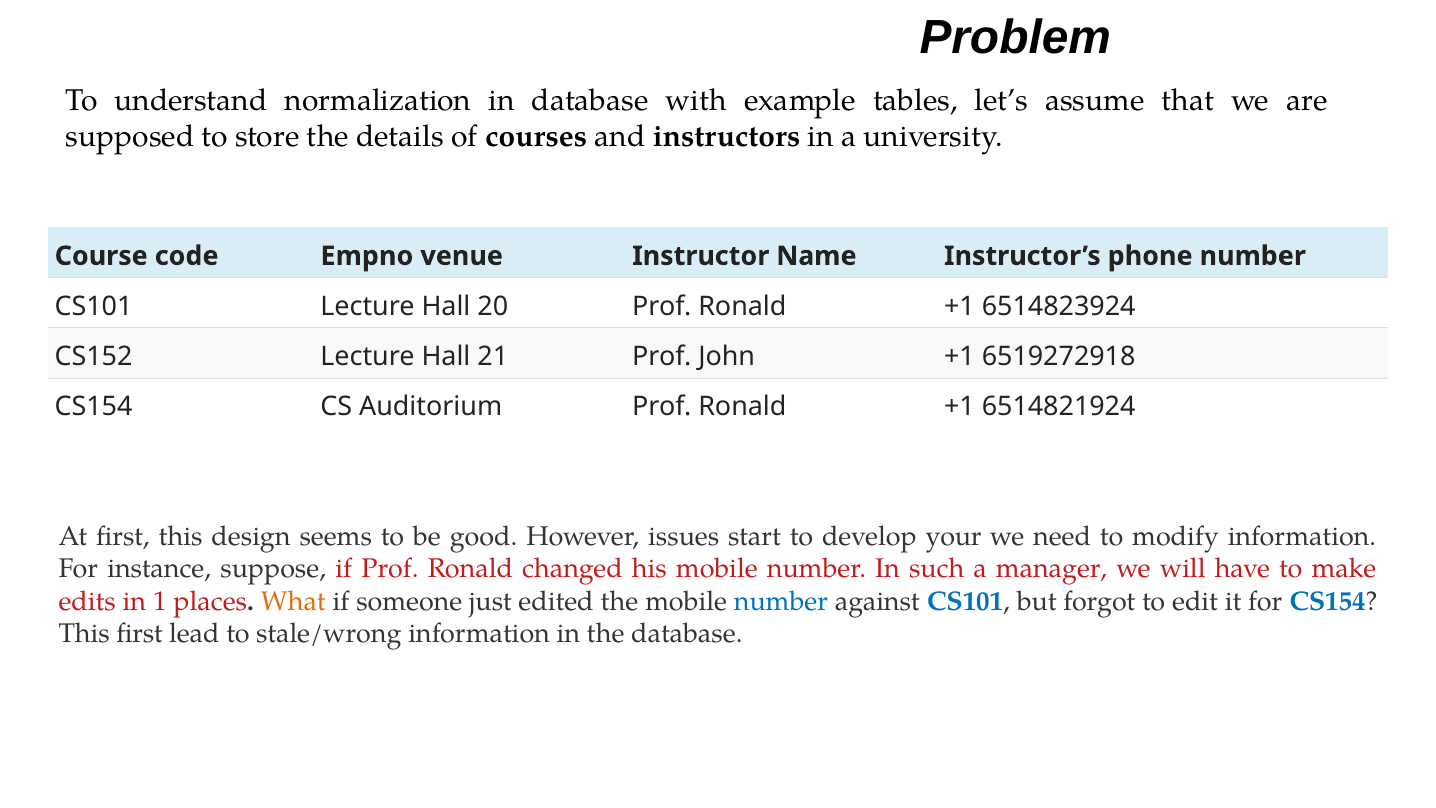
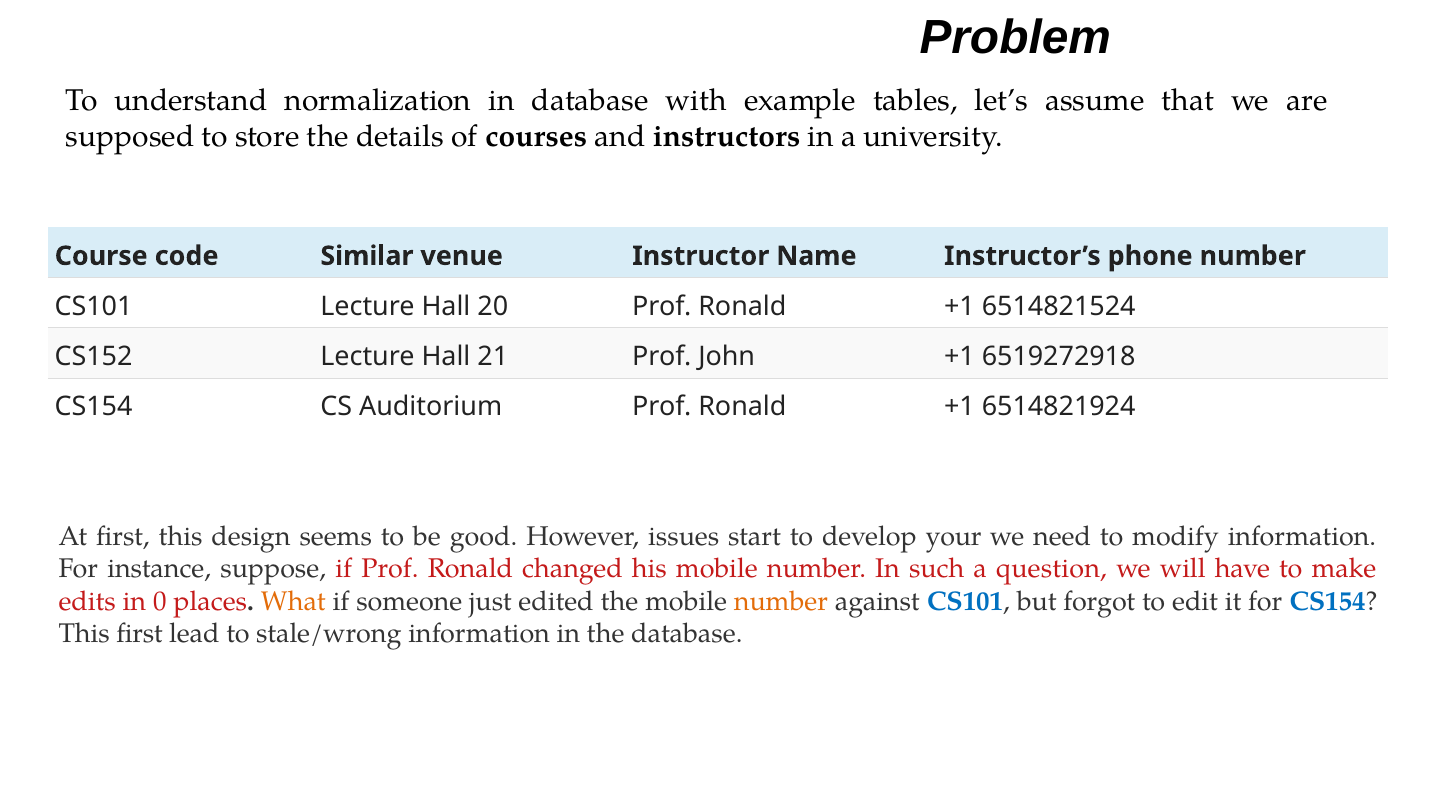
Empno: Empno -> Similar
6514823924: 6514823924 -> 6514821524
manager: manager -> question
1: 1 -> 0
number at (781, 601) colour: blue -> orange
